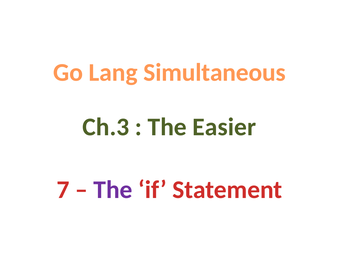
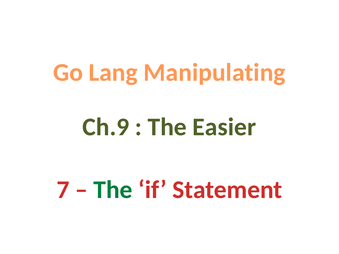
Simultaneous: Simultaneous -> Manipulating
Ch.3: Ch.3 -> Ch.9
The at (113, 190) colour: purple -> green
